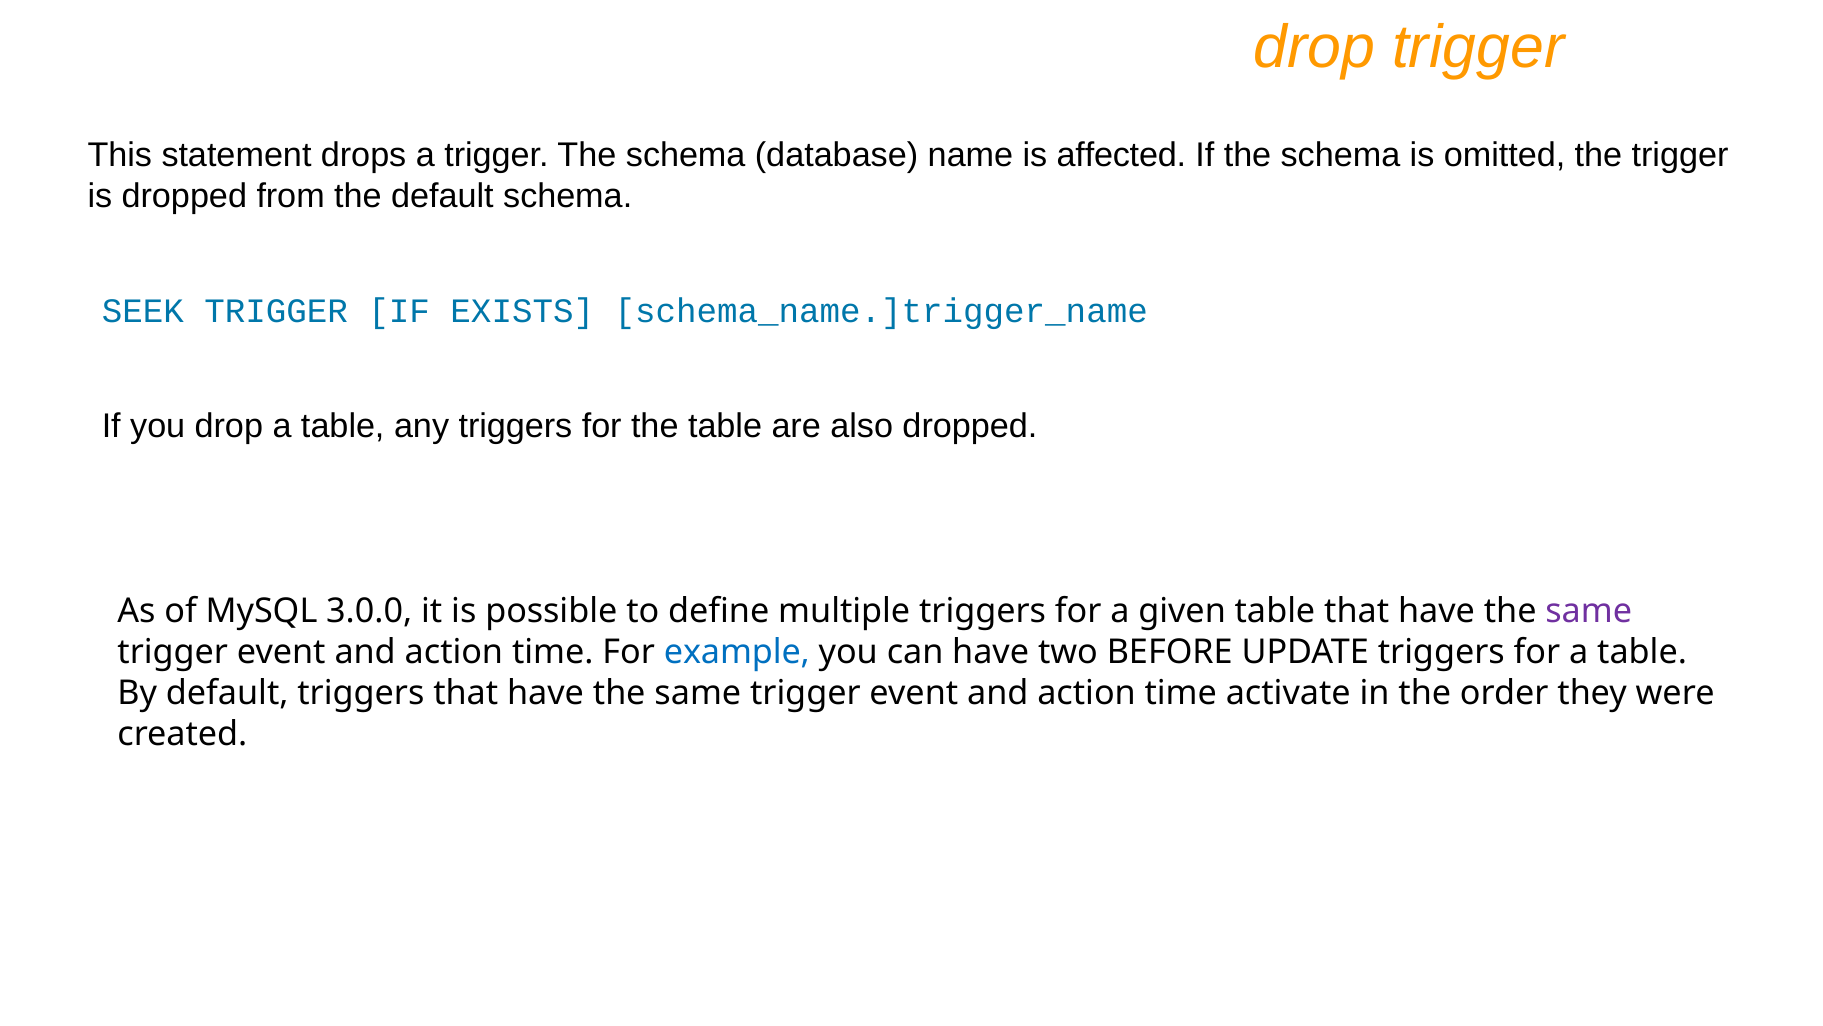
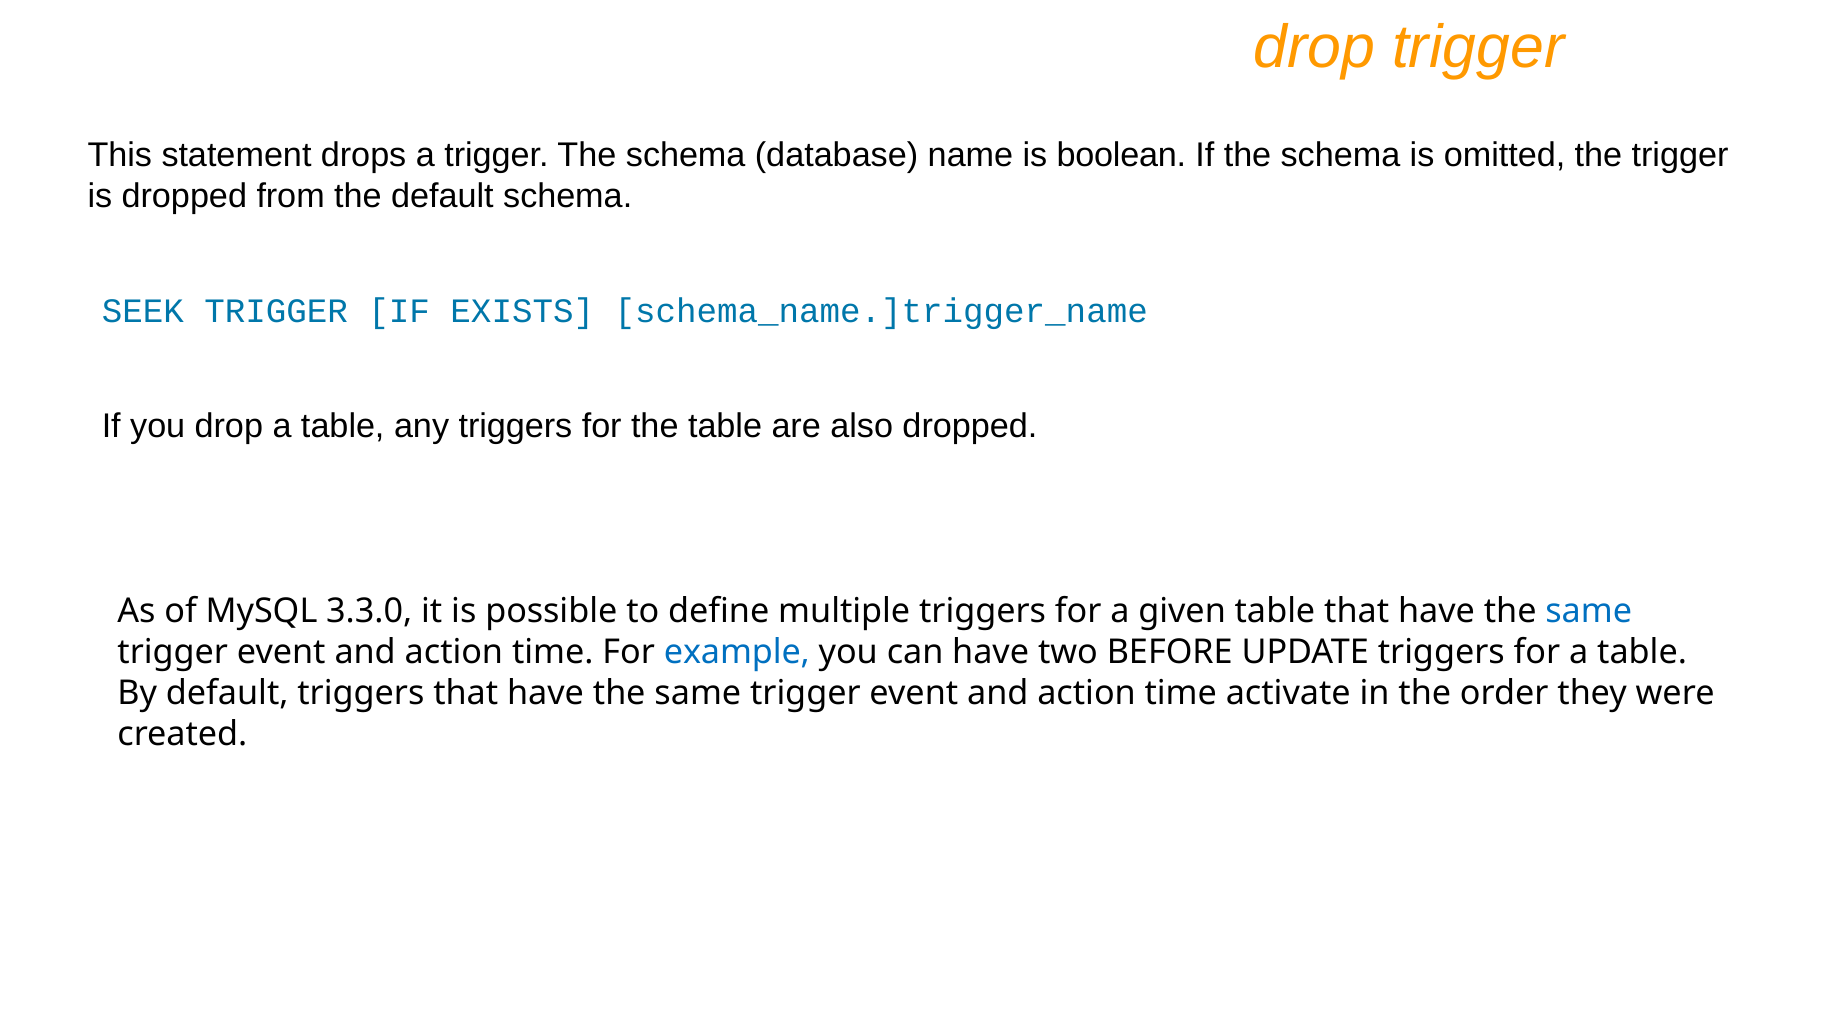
affected: affected -> boolean
3.0.0: 3.0.0 -> 3.3.0
same at (1589, 611) colour: purple -> blue
